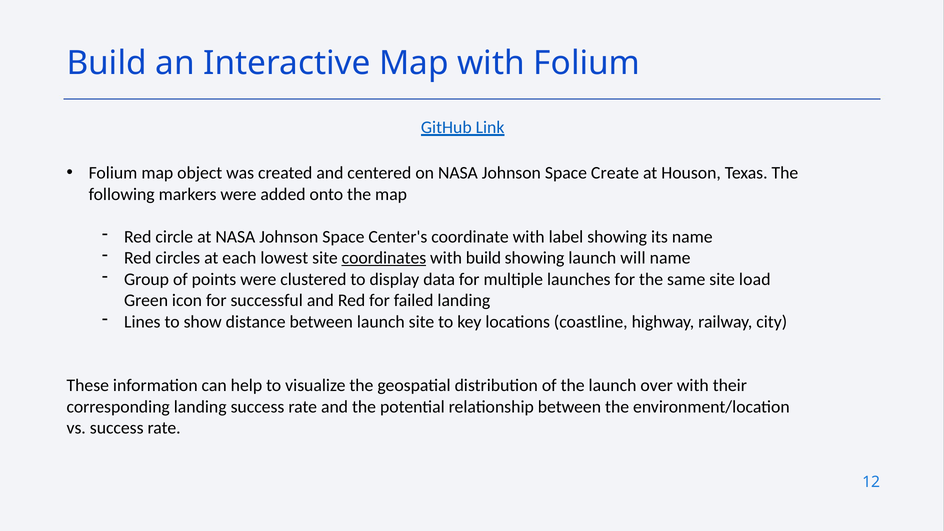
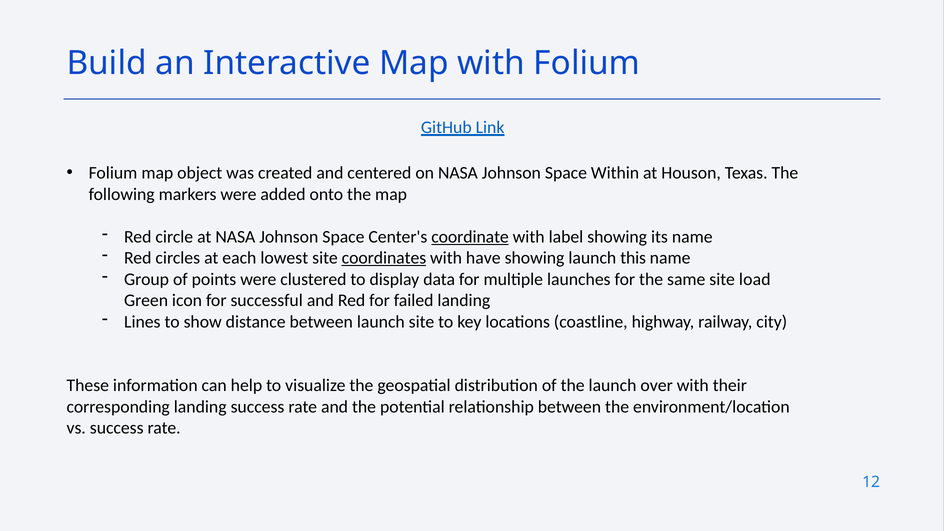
Create: Create -> Within
coordinate underline: none -> present
with build: build -> have
will: will -> this
